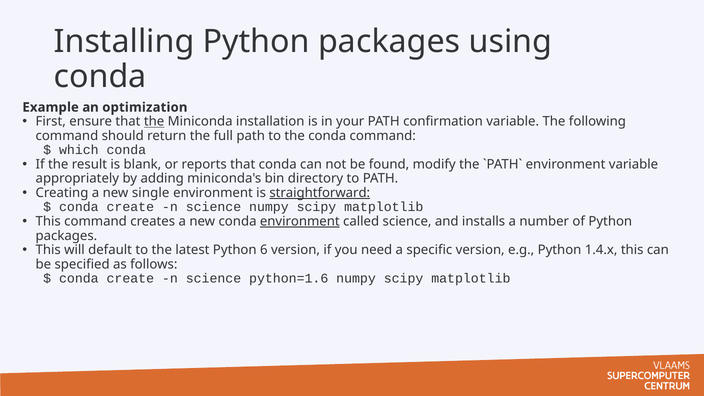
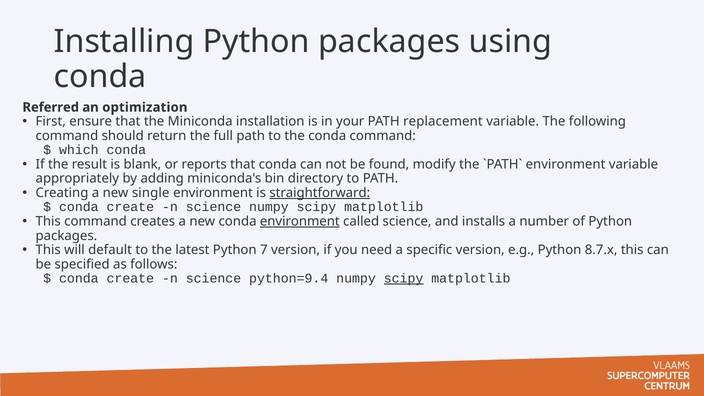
Example: Example -> Referred
the at (154, 122) underline: present -> none
confirmation: confirmation -> replacement
6: 6 -> 7
1.4.x: 1.4.x -> 8.7.x
python=1.6: python=1.6 -> python=9.4
scipy at (404, 278) underline: none -> present
